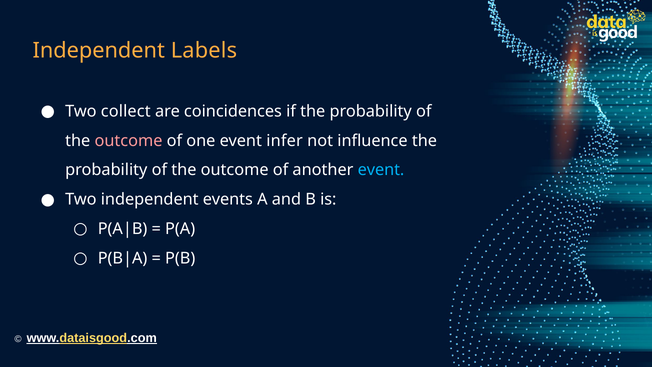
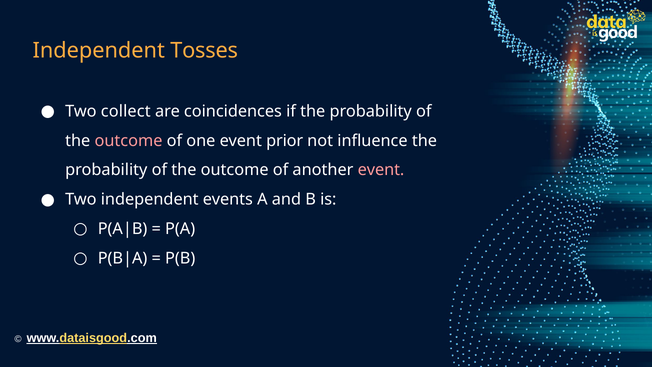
Labels: Labels -> Tosses
infer: infer -> prior
event at (381, 170) colour: light blue -> pink
